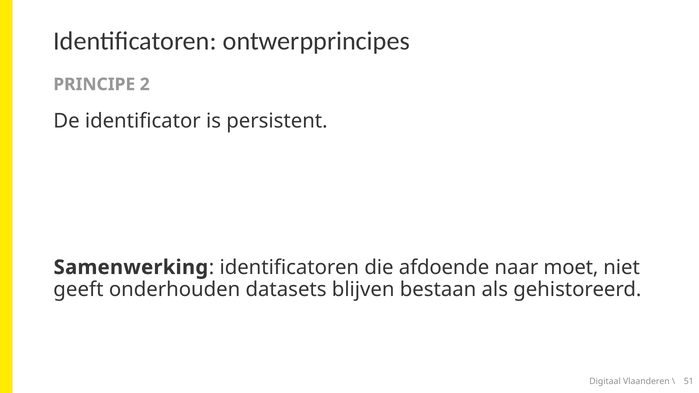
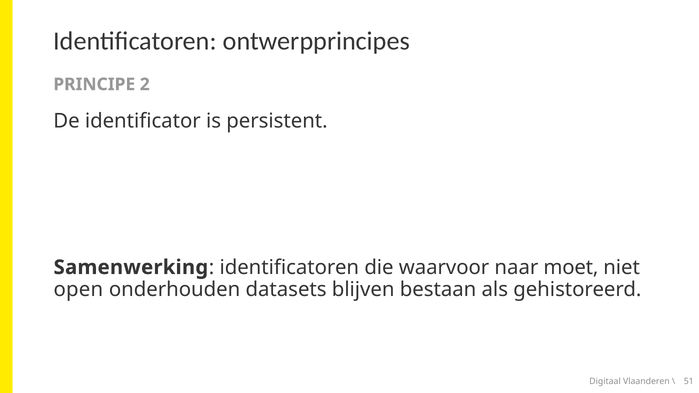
afdoende: afdoende -> waarvoor
geeft: geeft -> open
